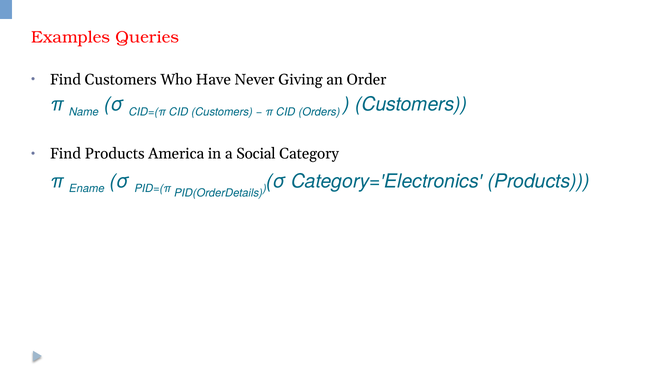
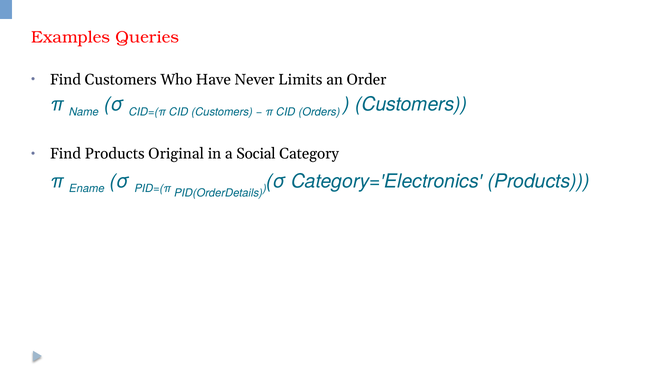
Giving: Giving -> Limits
America: America -> Original
